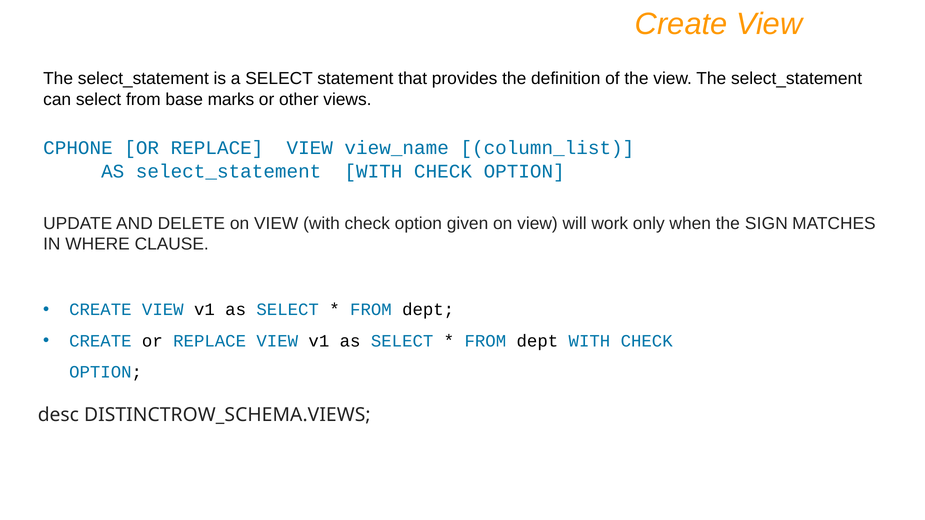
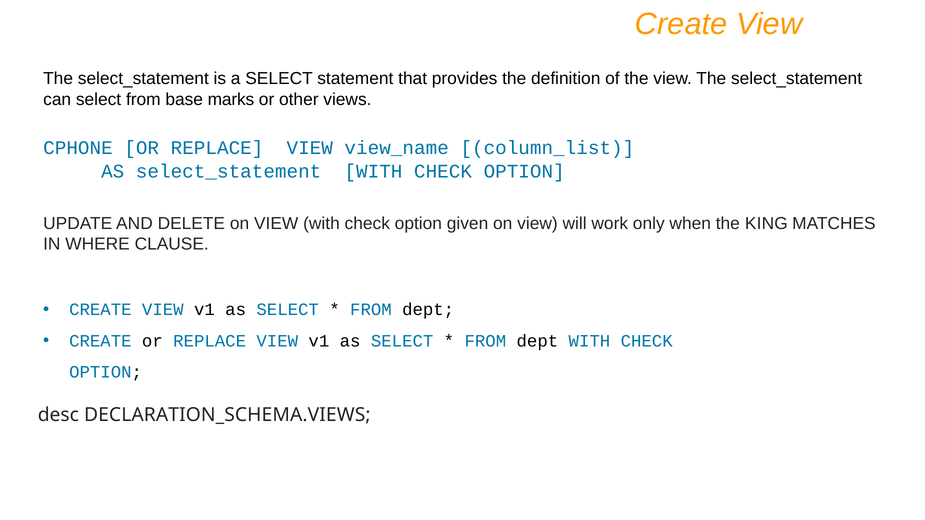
SIGN: SIGN -> KING
DISTINCTROW_SCHEMA.VIEWS: DISTINCTROW_SCHEMA.VIEWS -> DECLARATION_SCHEMA.VIEWS
